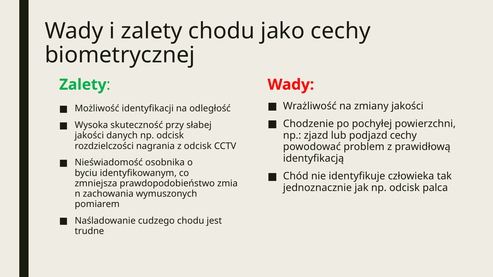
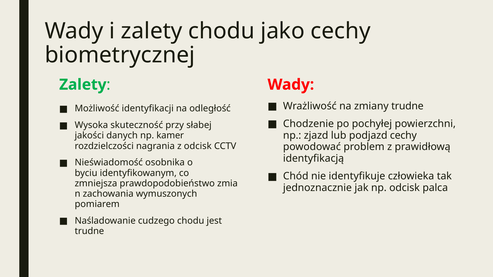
zmiany jakości: jakości -> trudne
danych np odcisk: odcisk -> kamer
